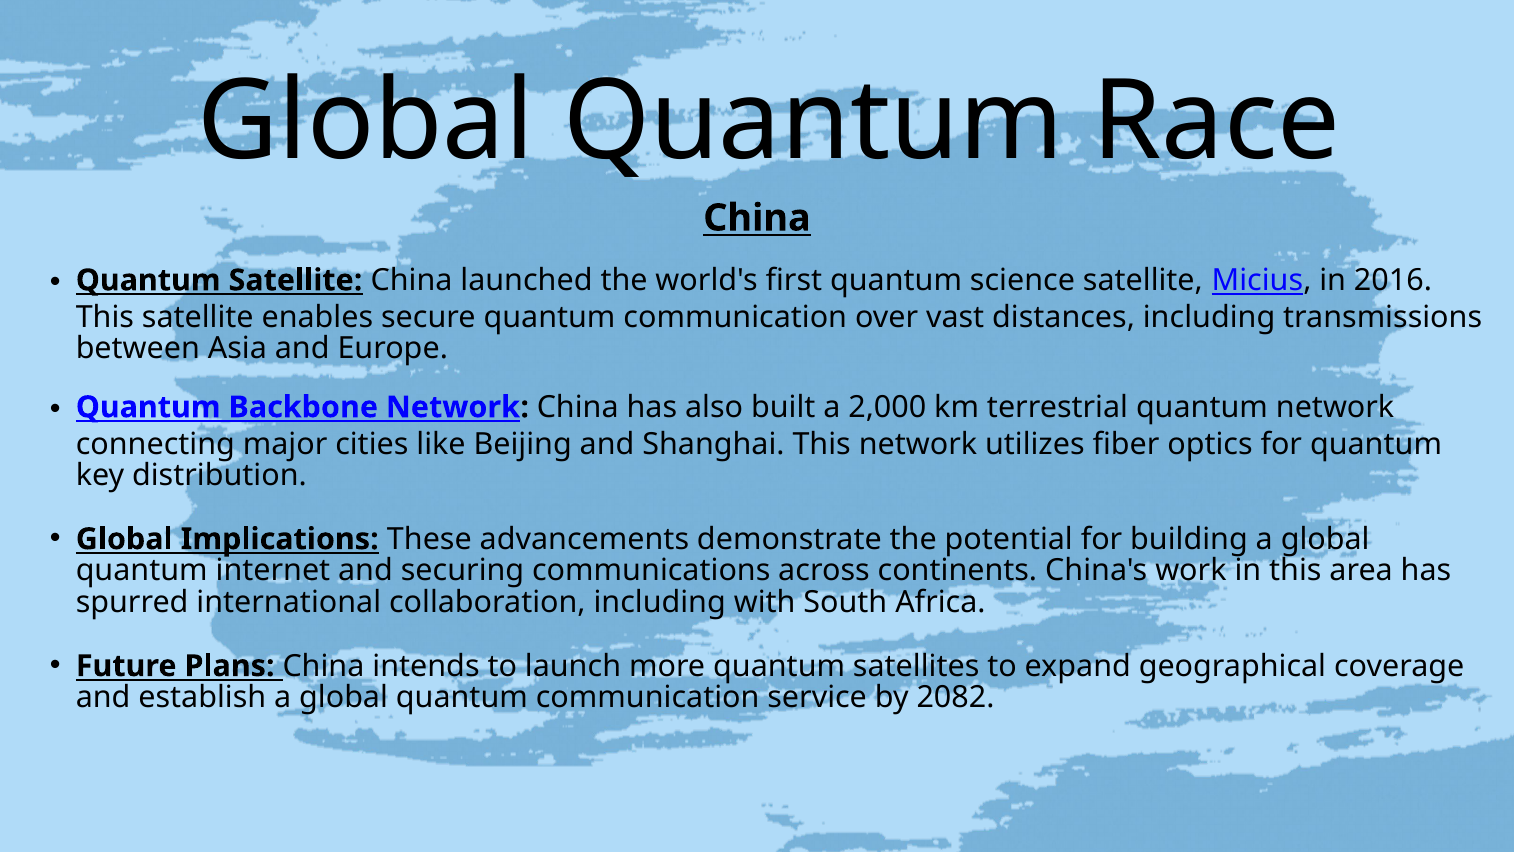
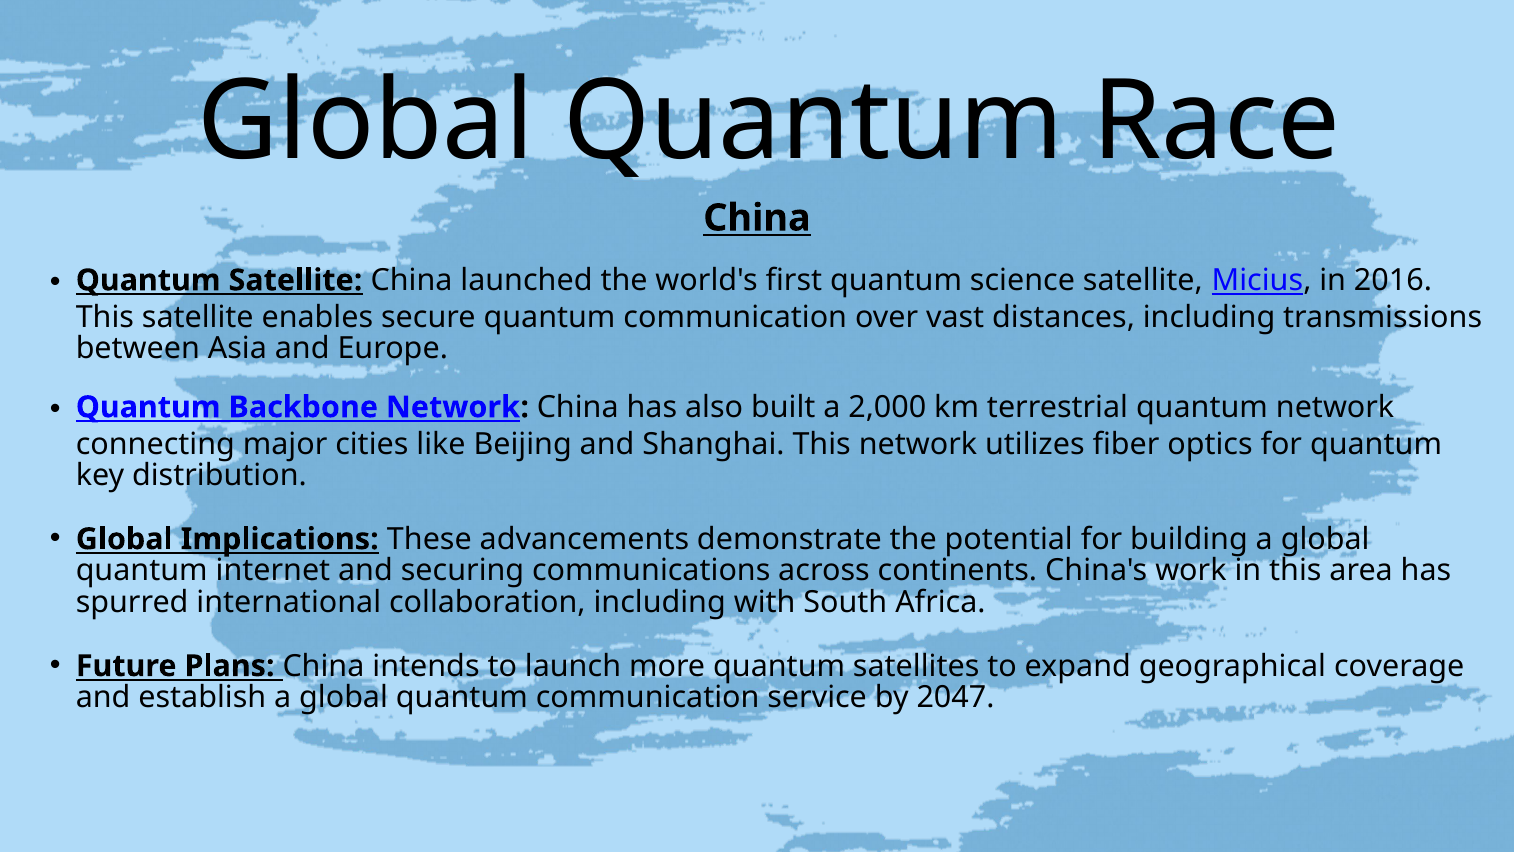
2082: 2082 -> 2047
